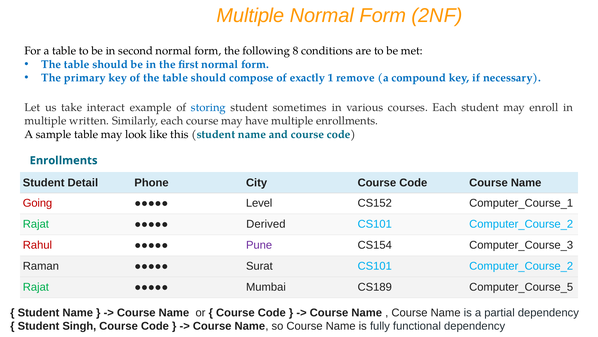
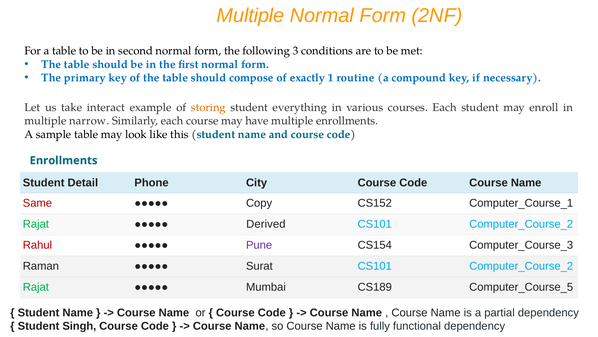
8: 8 -> 3
remove: remove -> routine
storing colour: blue -> orange
sometimes: sometimes -> everything
written: written -> narrow
Going: Going -> Same
Level: Level -> Copy
